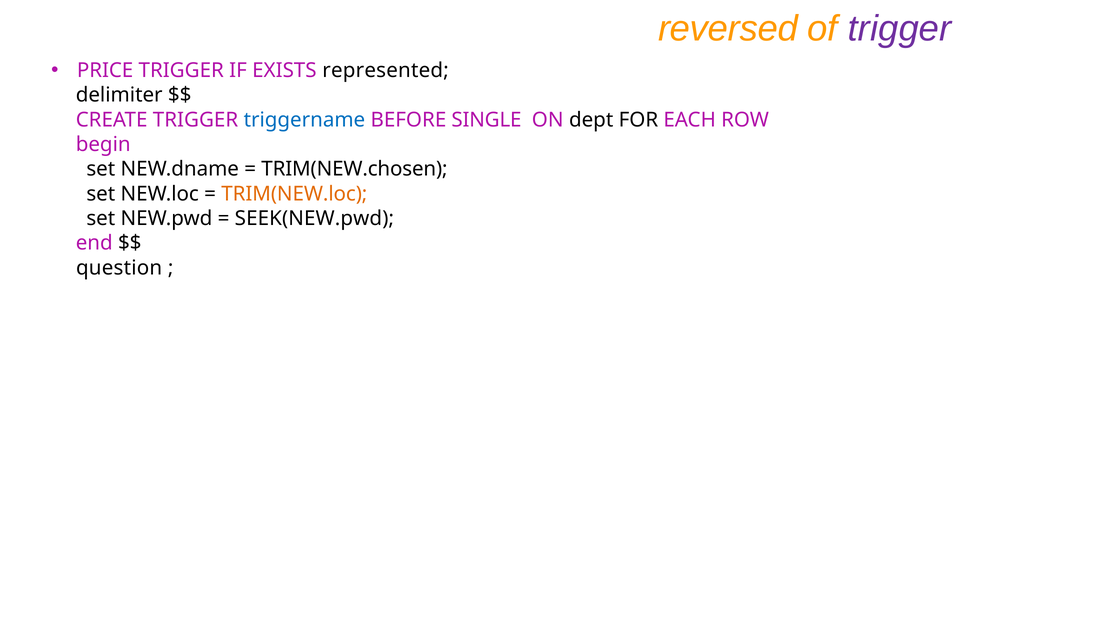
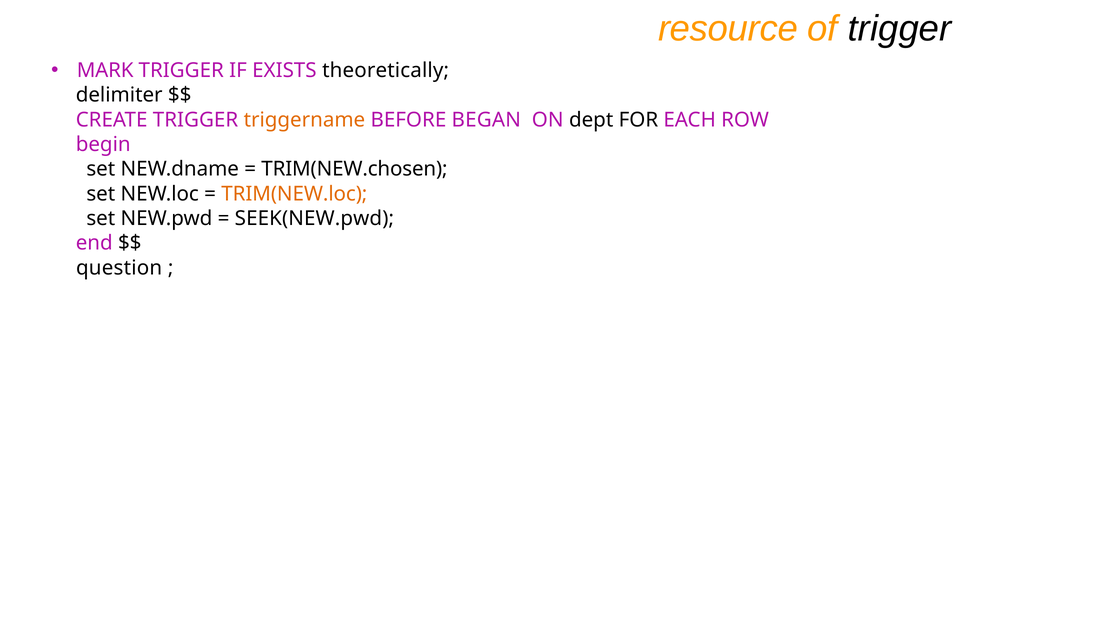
reversed: reversed -> resource
trigger at (900, 29) colour: purple -> black
PRICE: PRICE -> MARK
represented: represented -> theoretically
triggername colour: blue -> orange
SINGLE: SINGLE -> BEGAN
